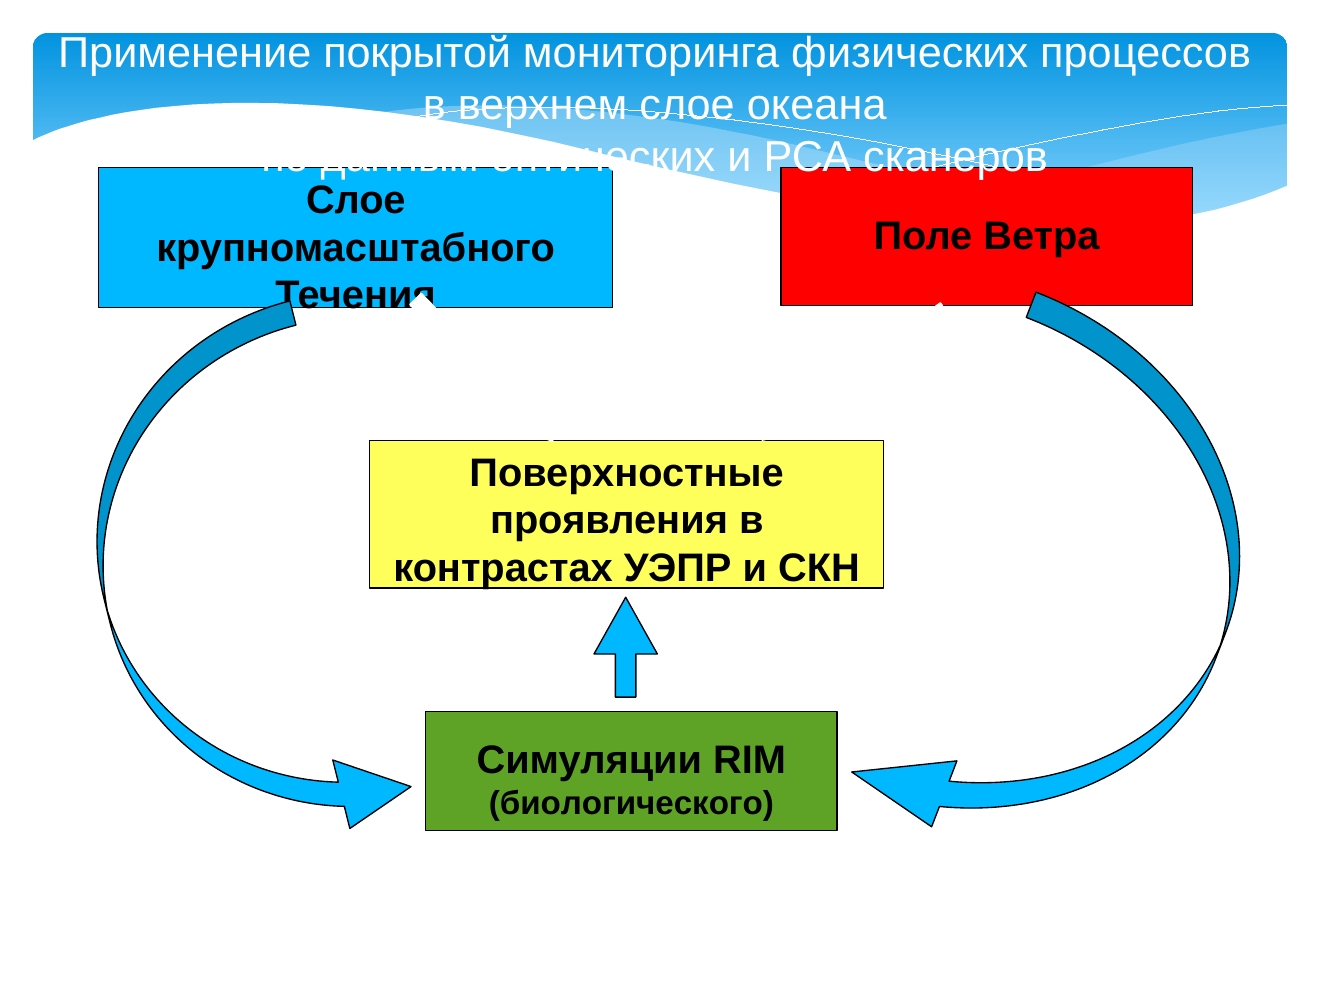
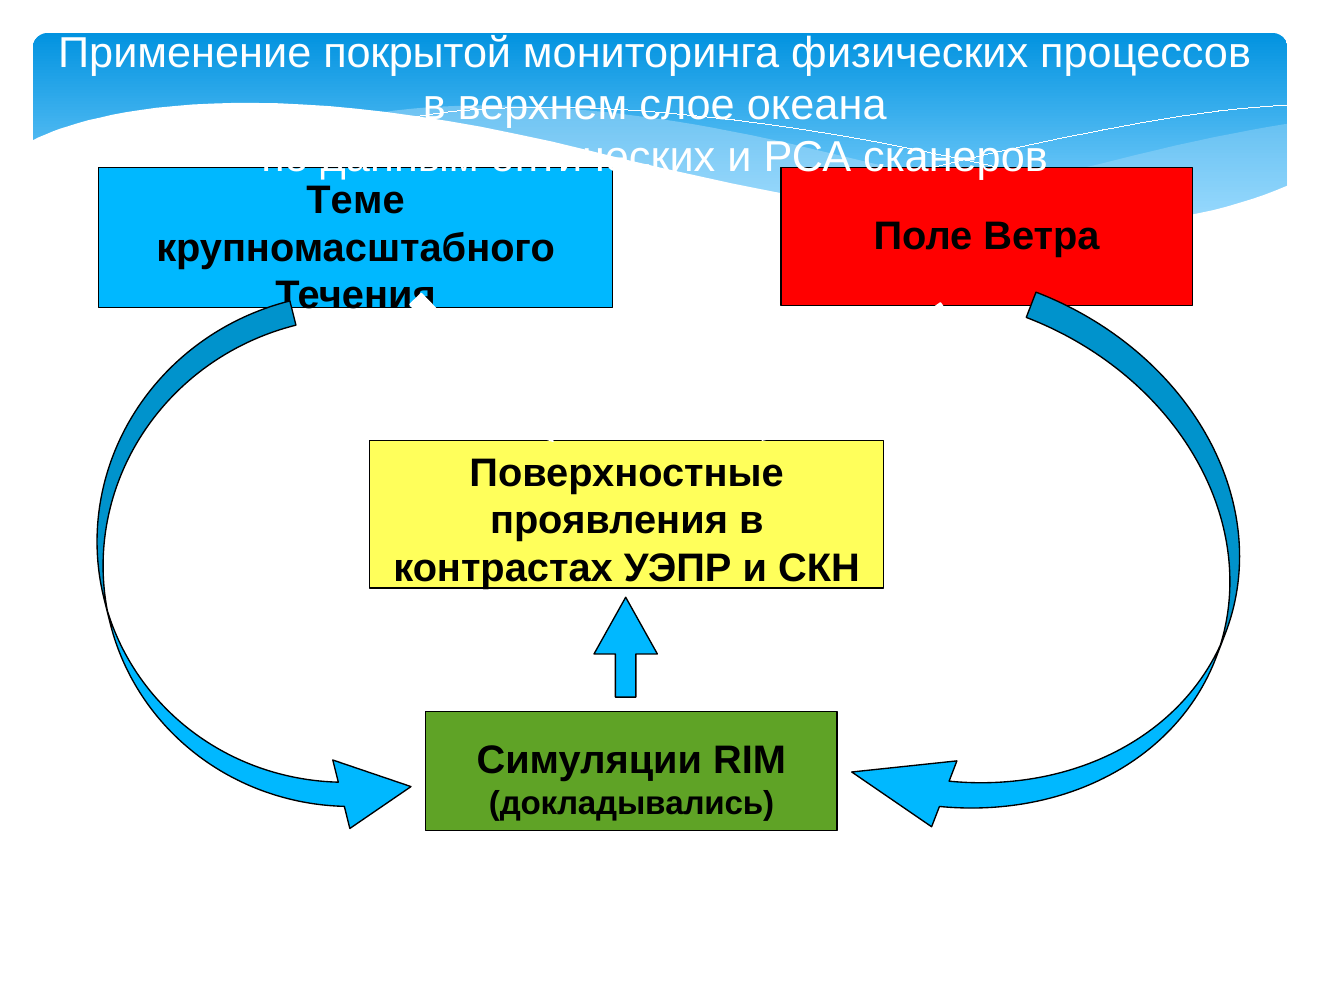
Слое at (356, 200): Слое -> Теме
биологического: биологического -> докладывались
